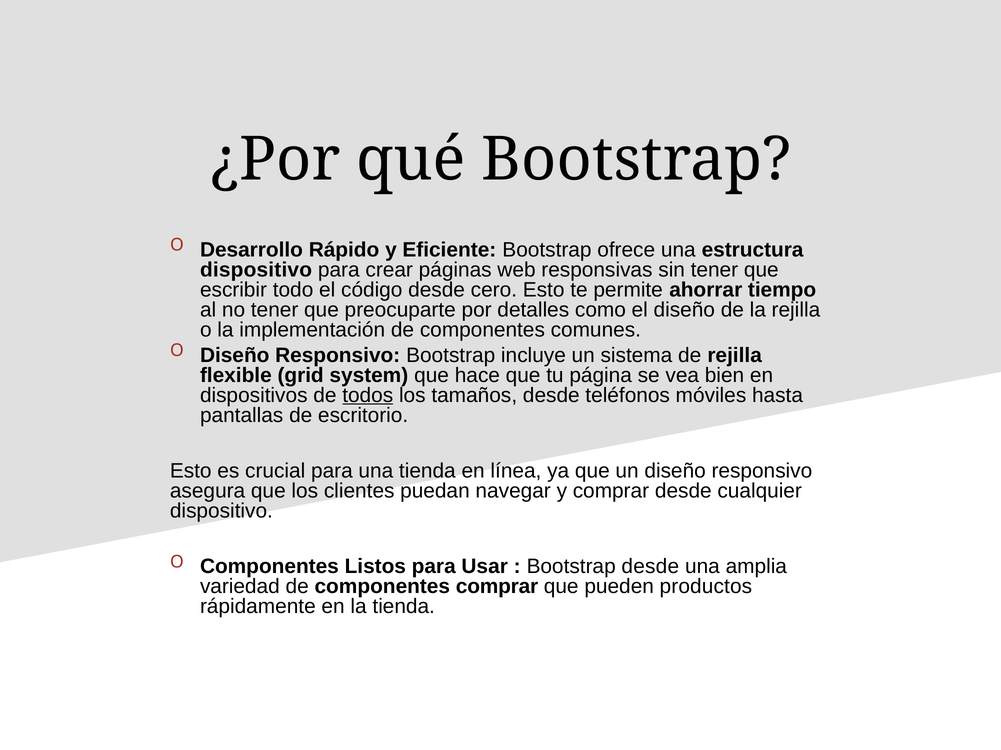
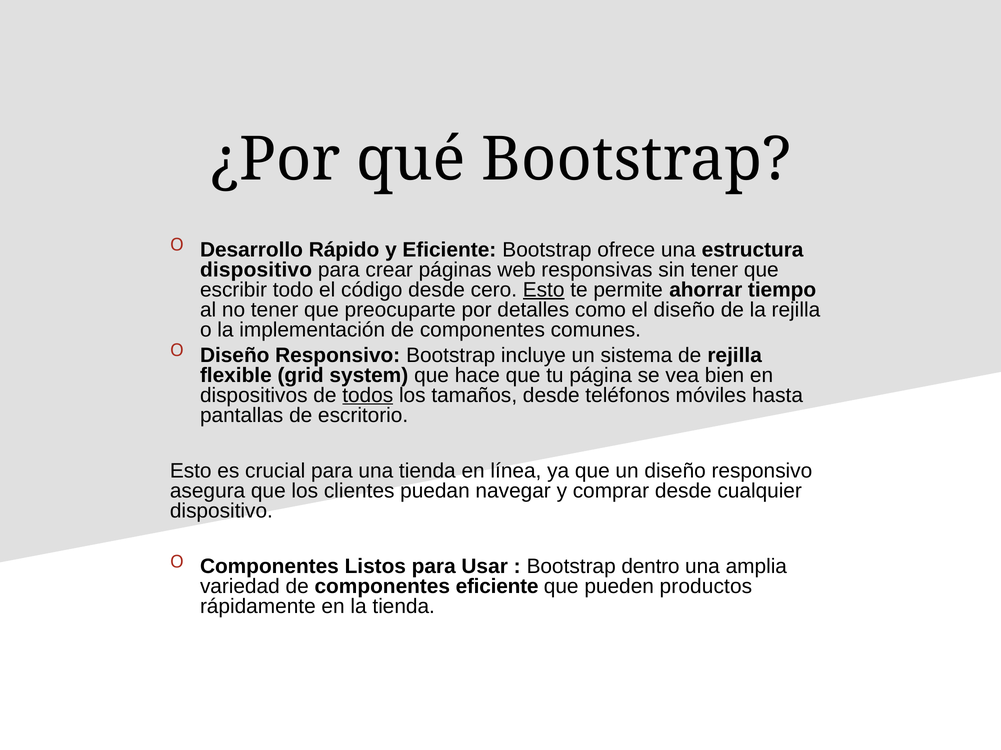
Esto at (544, 290) underline: none -> present
Bootstrap desde: desde -> dentro
componentes comprar: comprar -> eficiente
